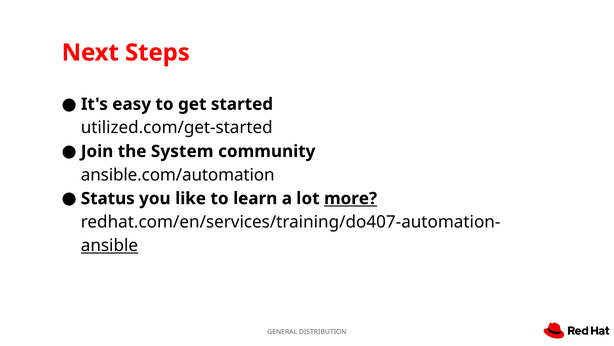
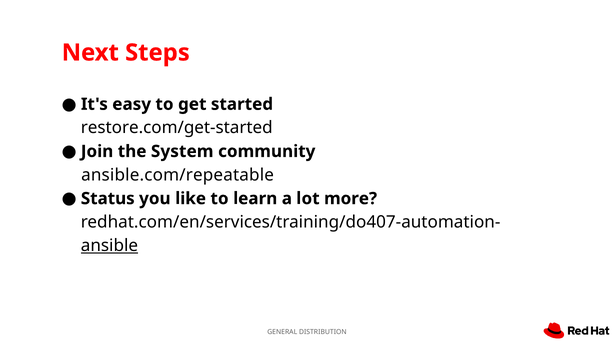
utilized.com/get-started: utilized.com/get-started -> restore.com/get-started
ansible.com/automation: ansible.com/automation -> ansible.com/repeatable
more underline: present -> none
